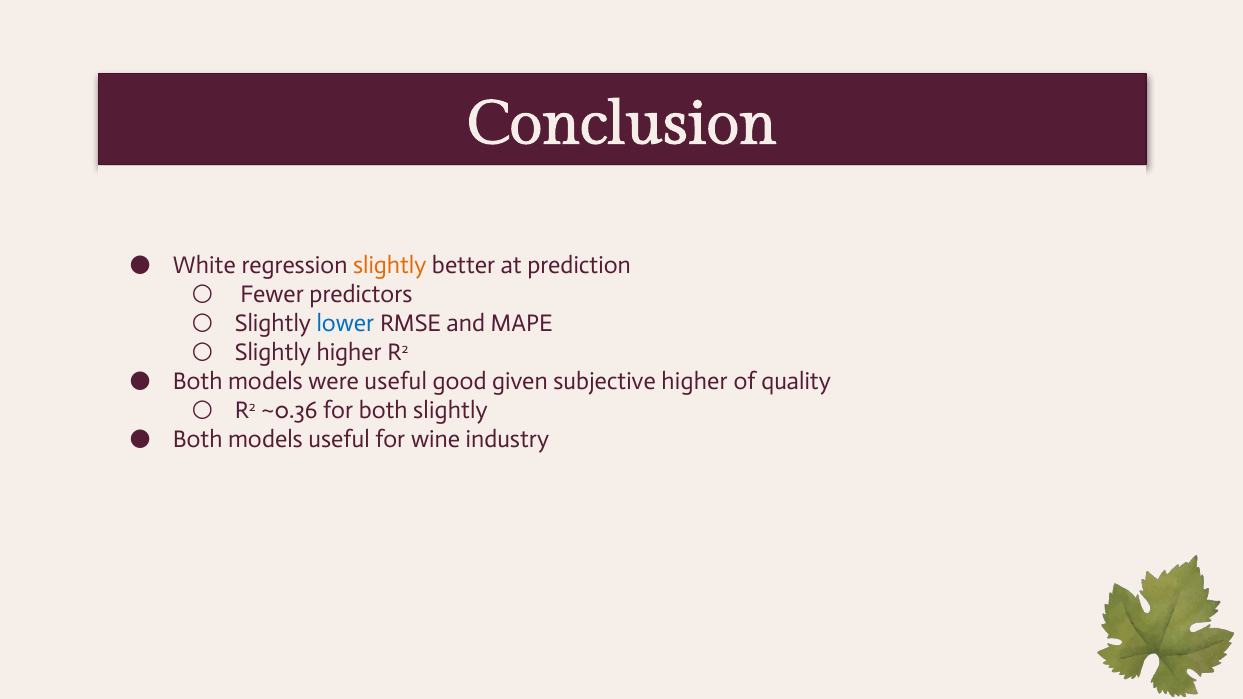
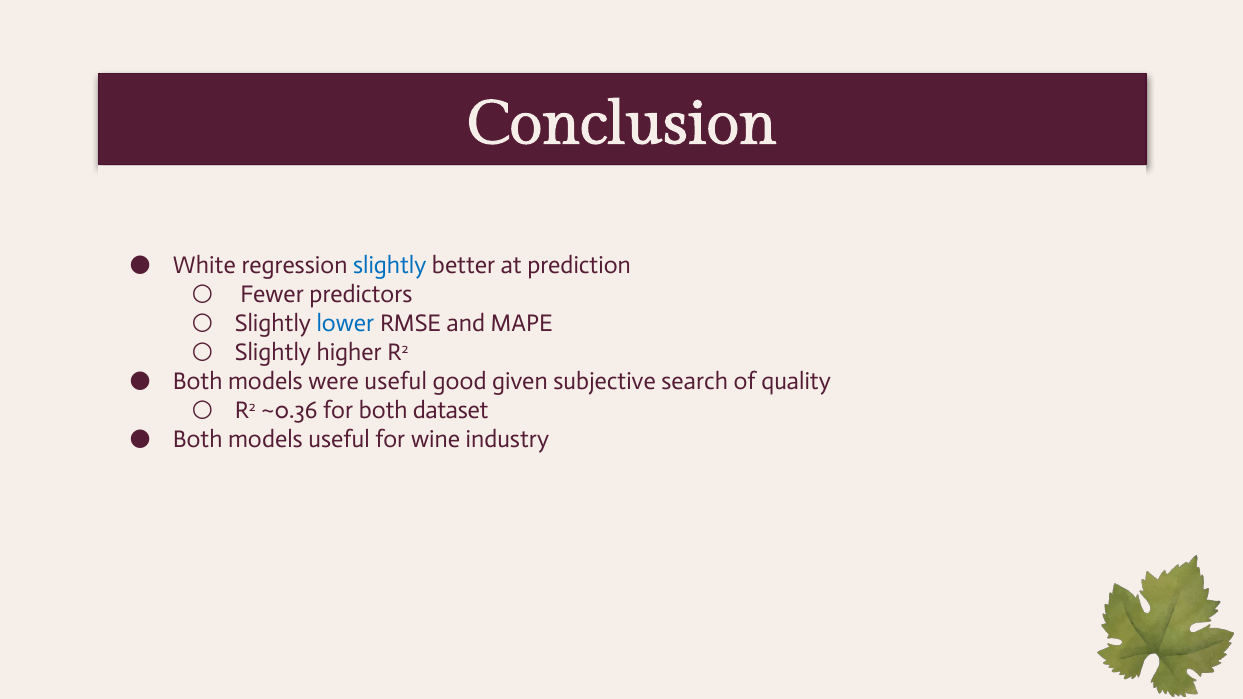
slightly at (390, 265) colour: orange -> blue
subjective higher: higher -> search
both slightly: slightly -> dataset
